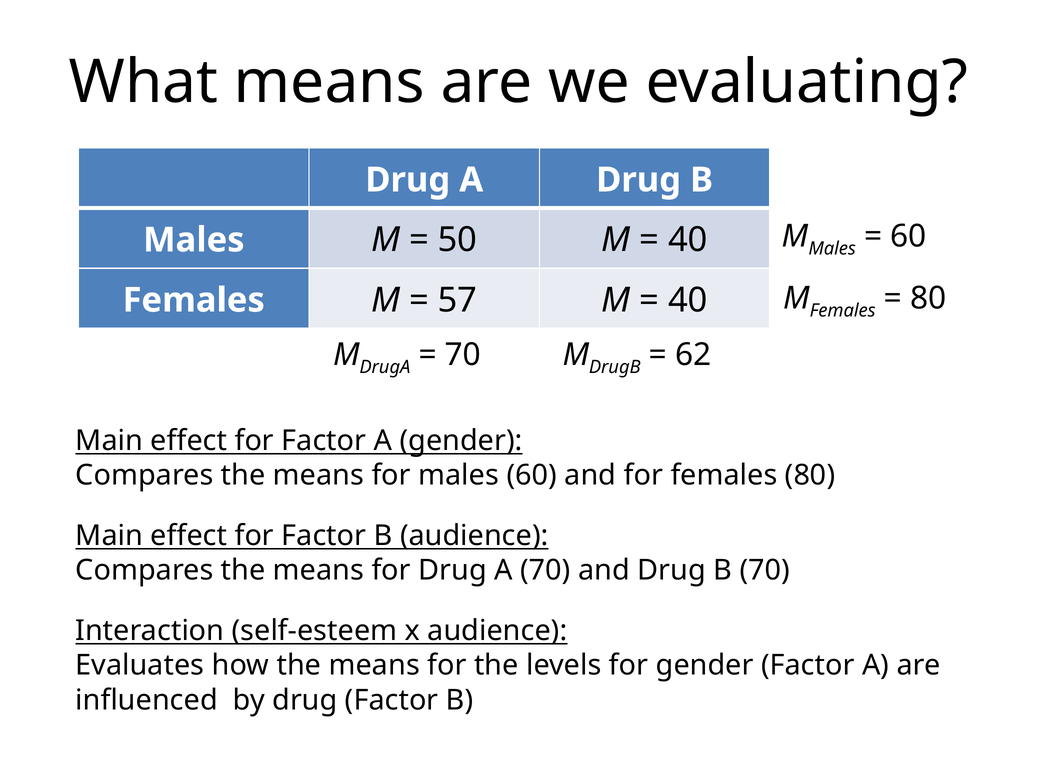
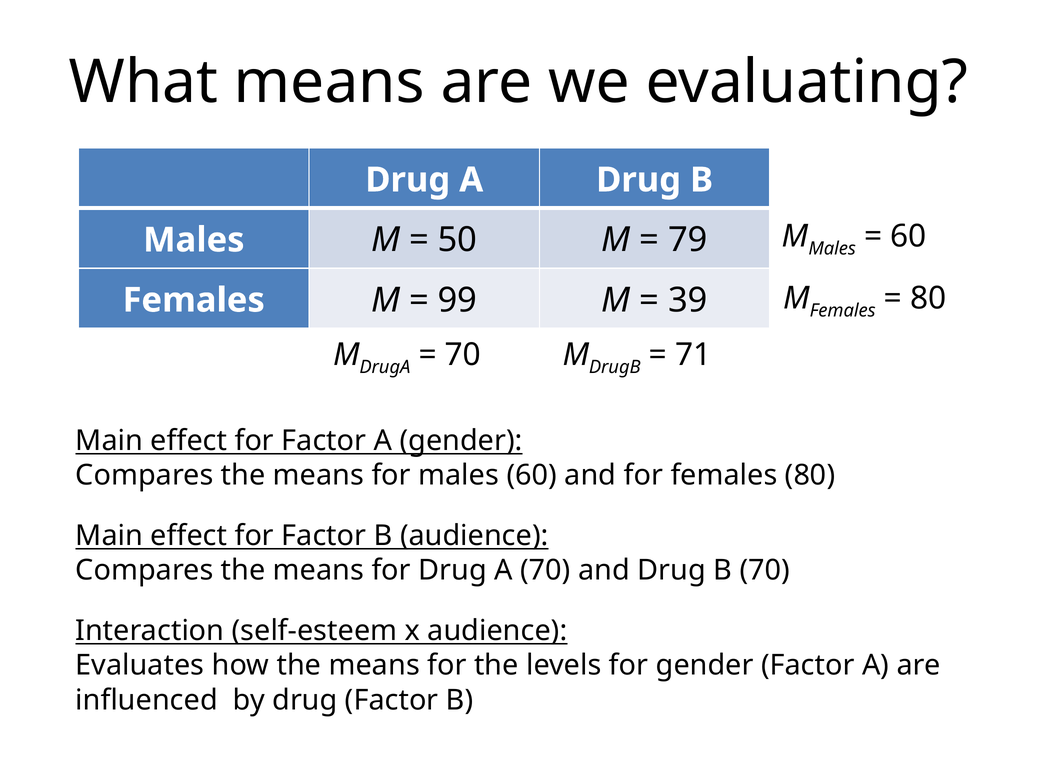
40 at (688, 240): 40 -> 79
57: 57 -> 99
40 at (688, 300): 40 -> 39
62: 62 -> 71
